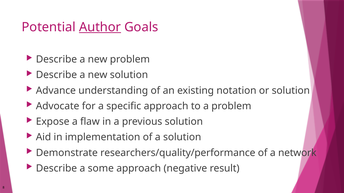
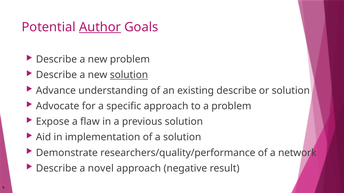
solution at (129, 75) underline: none -> present
existing notation: notation -> describe
some: some -> novel
